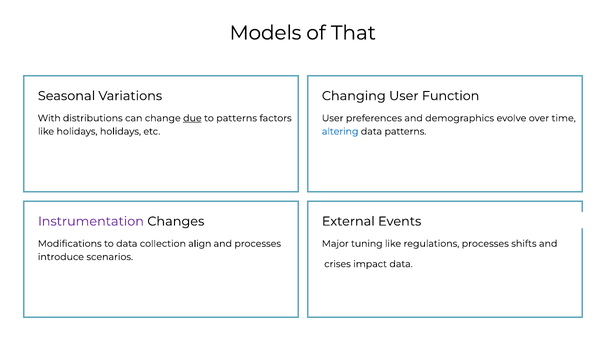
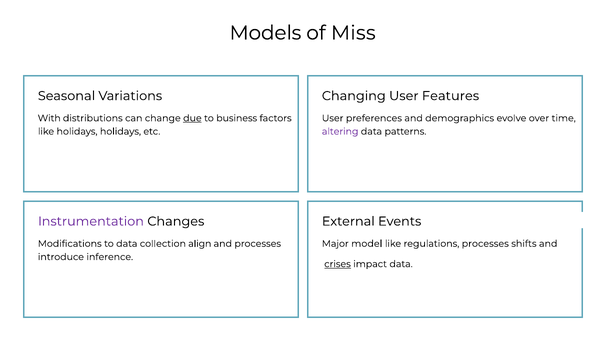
That: That -> Miss
Function: Function -> Features
to patterns: patterns -> business
altering colour: blue -> purple
tuning: tuning -> model
scenarios: scenarios -> inference
crises underline: none -> present
